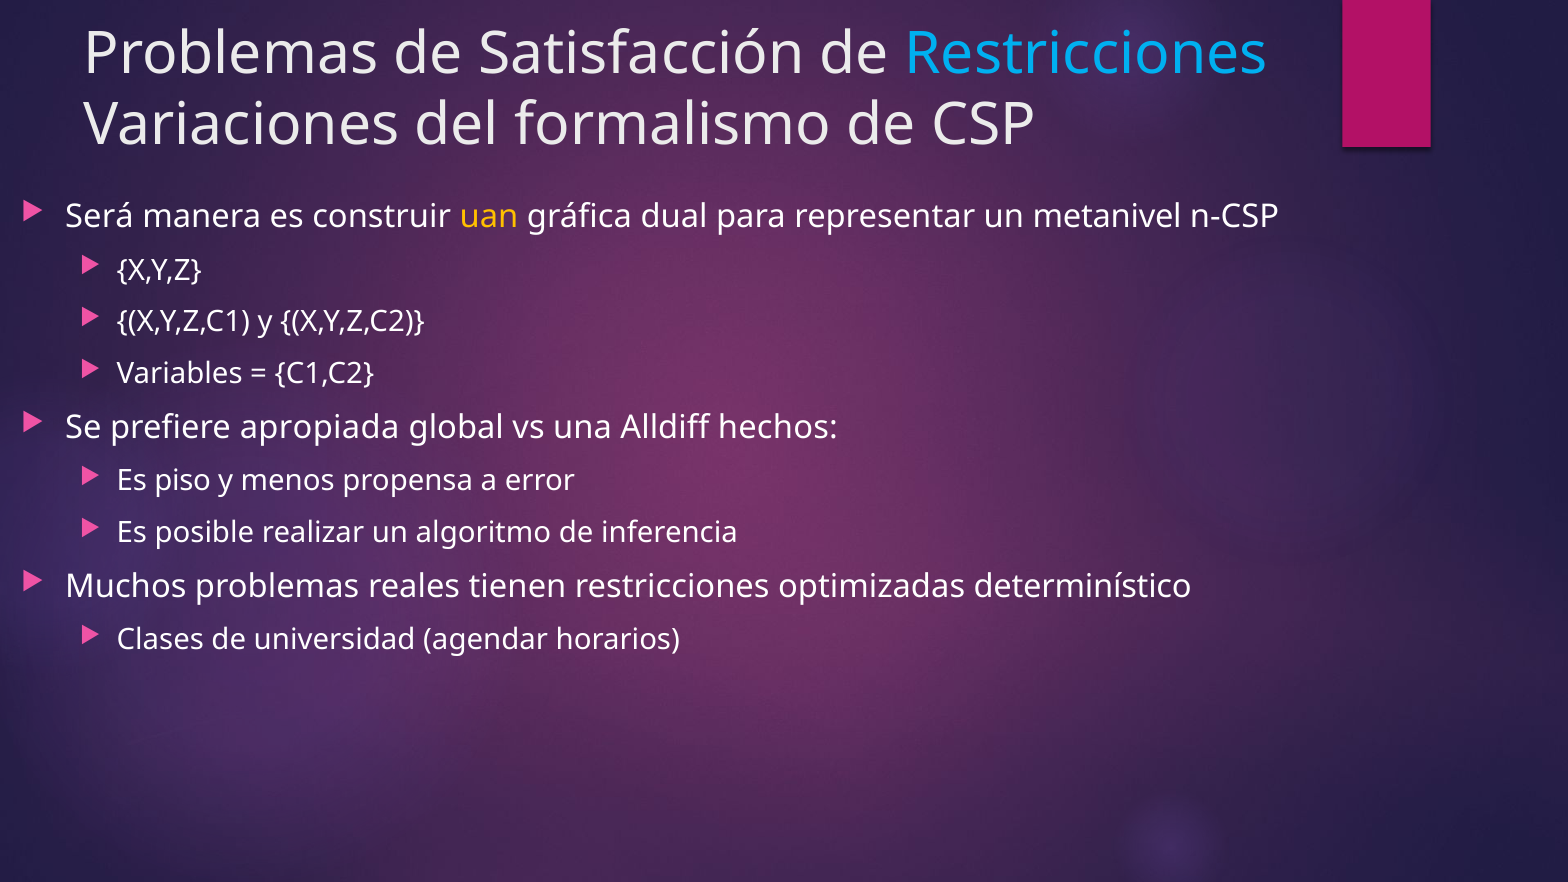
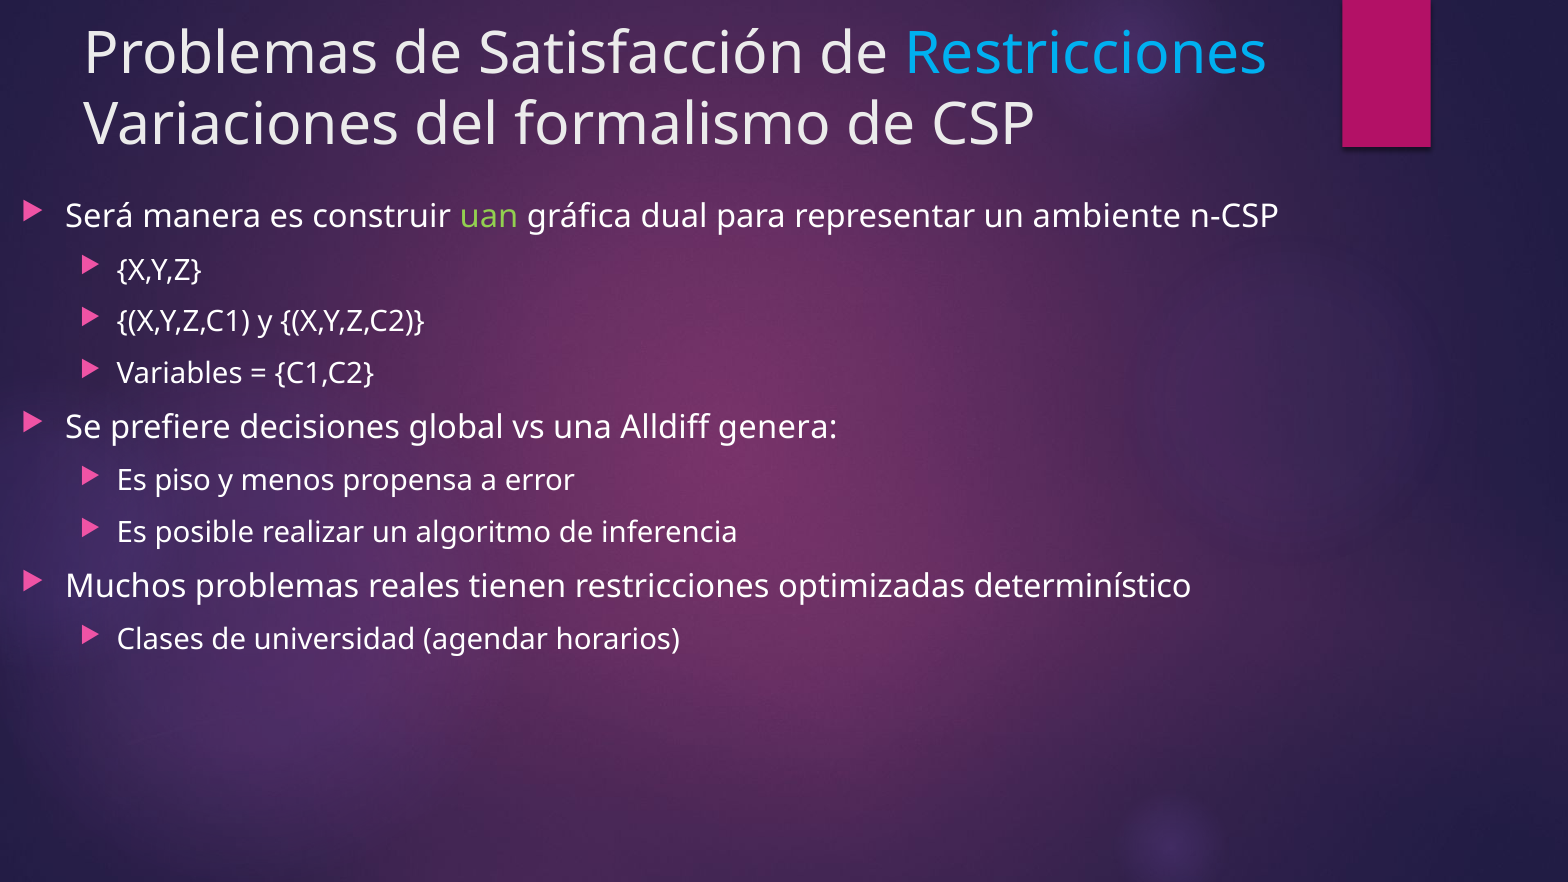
uan colour: yellow -> light green
metanivel: metanivel -> ambiente
apropiada: apropiada -> decisiones
hechos: hechos -> genera
